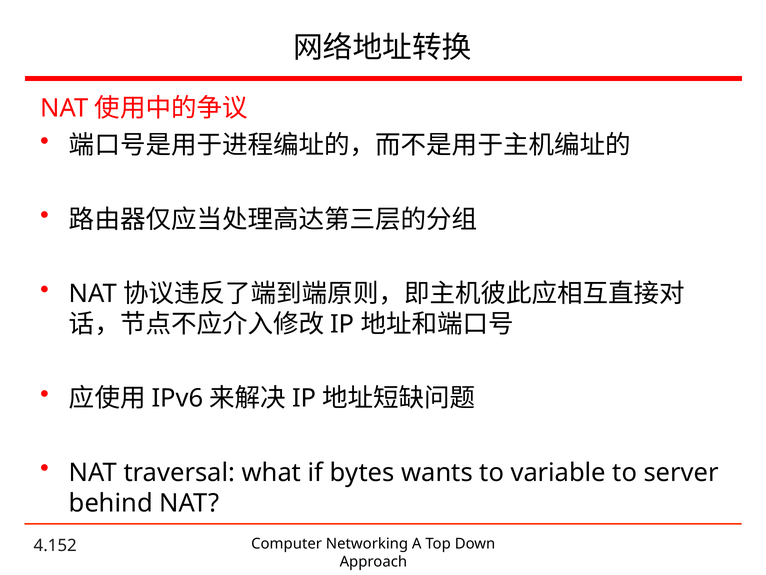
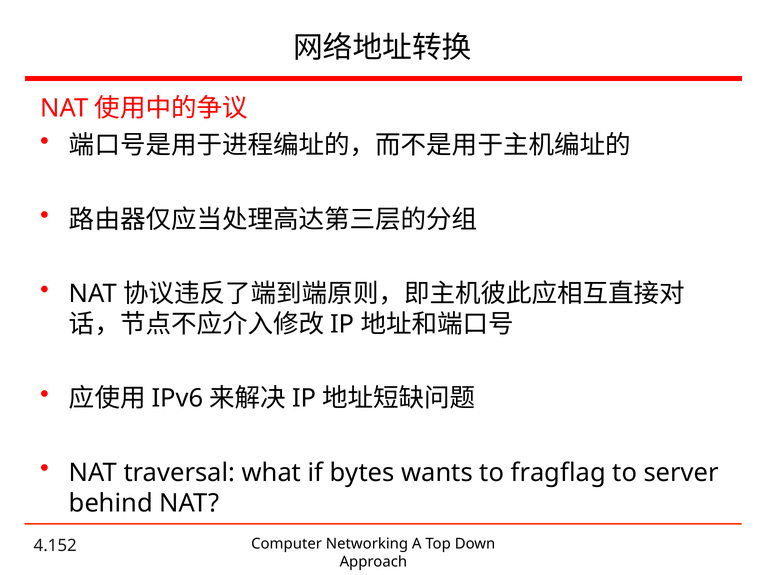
variable: variable -> fragflag
